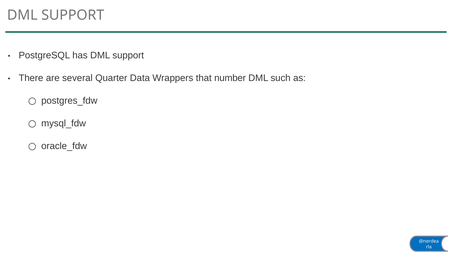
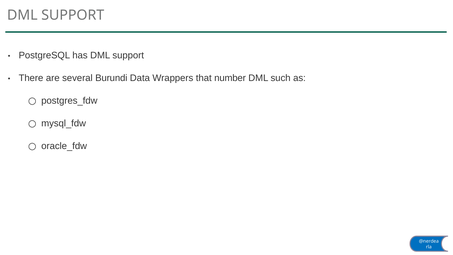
Quarter: Quarter -> Burundi
